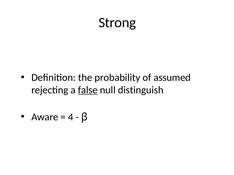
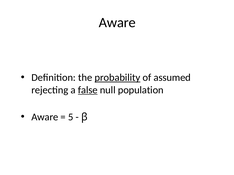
Strong at (117, 23): Strong -> Aware
probability underline: none -> present
distinguish: distinguish -> population
4: 4 -> 5
